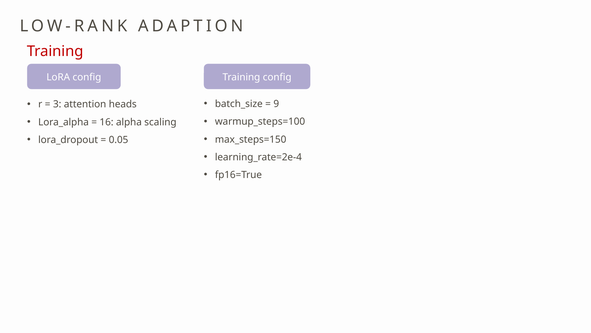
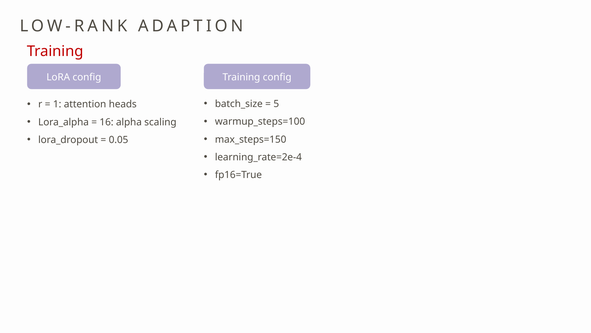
9: 9 -> 5
3: 3 -> 1
